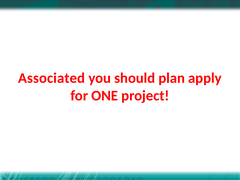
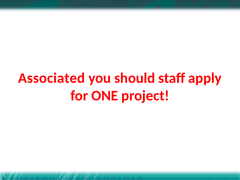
plan: plan -> staff
